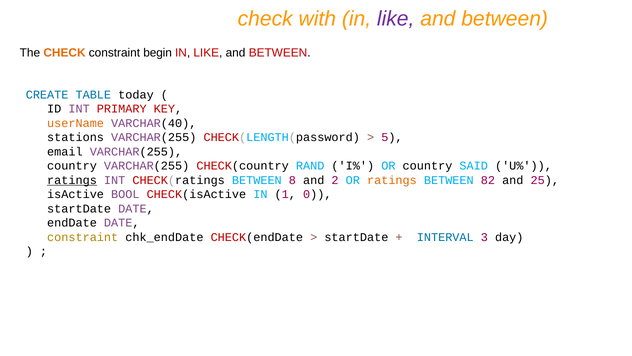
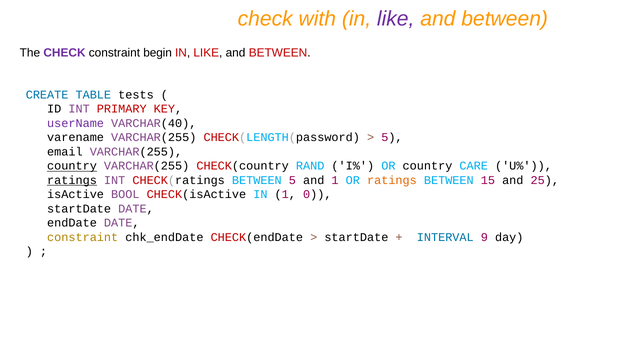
CHECK at (65, 53) colour: orange -> purple
today: today -> tests
userName colour: orange -> purple
stations: stations -> varename
country at (72, 166) underline: none -> present
SAID: SAID -> CARE
BETWEEN 8: 8 -> 5
and 2: 2 -> 1
82: 82 -> 15
3: 3 -> 9
